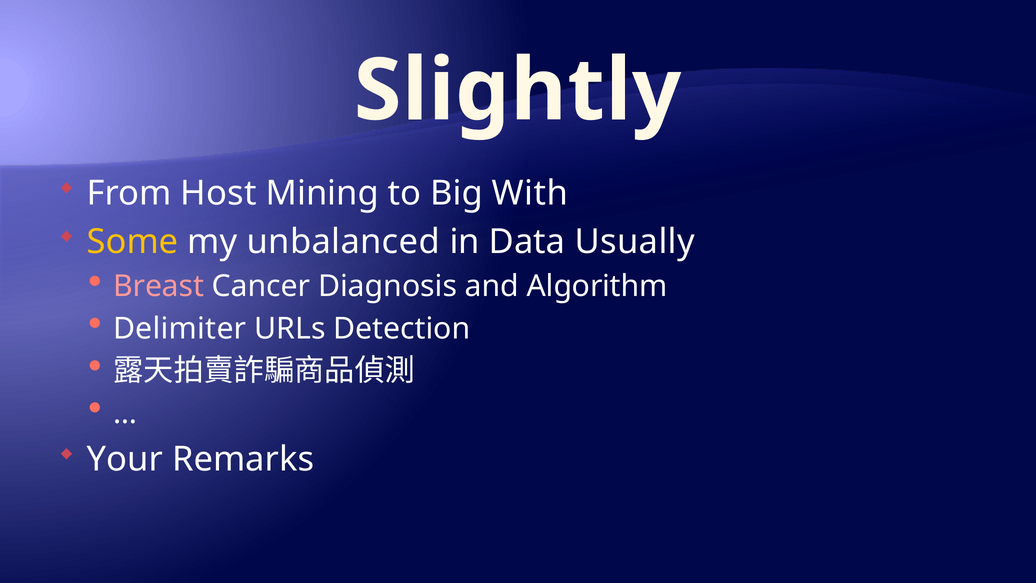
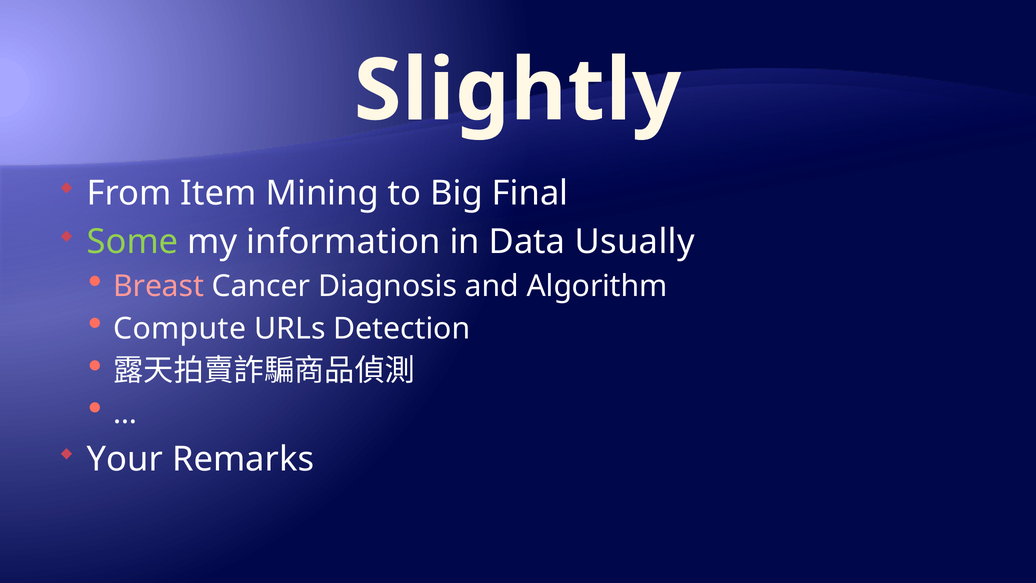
Host: Host -> Item
With: With -> Final
Some colour: yellow -> light green
unbalanced: unbalanced -> information
Delimiter: Delimiter -> Compute
